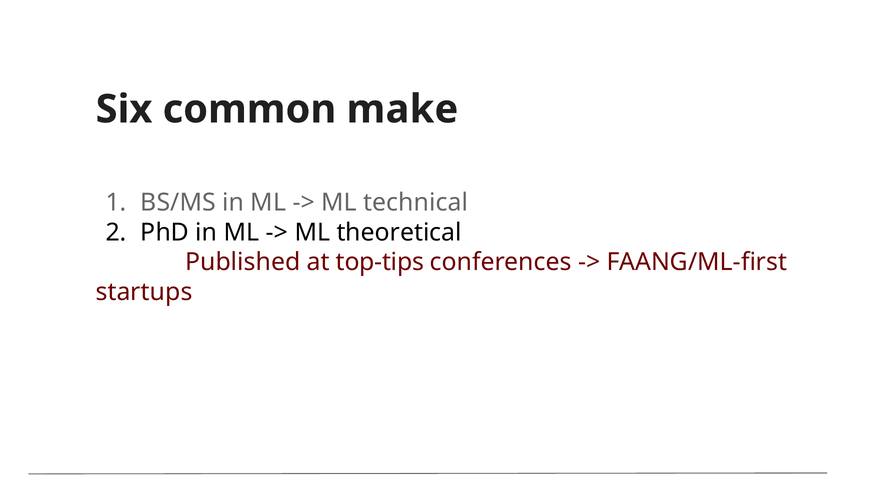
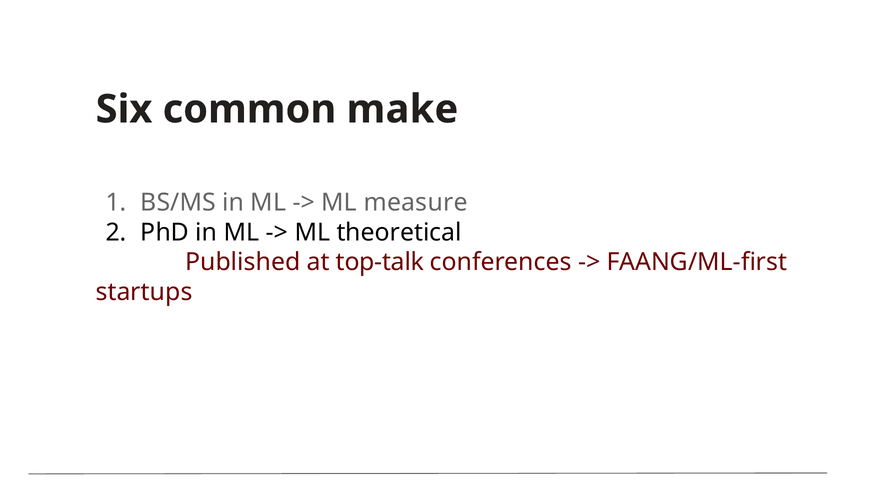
technical: technical -> measure
top-tips: top-tips -> top-talk
